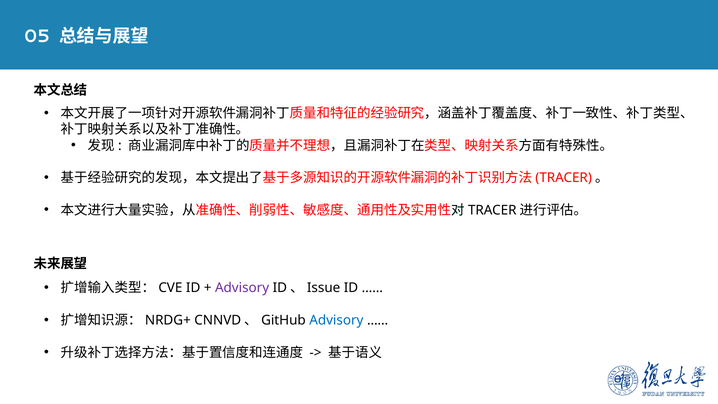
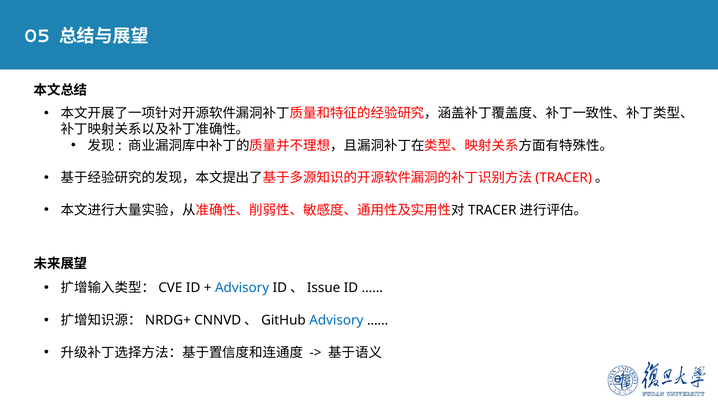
Advisory at (242, 288) colour: purple -> blue
